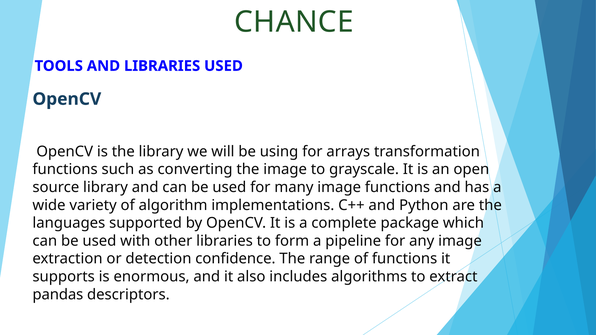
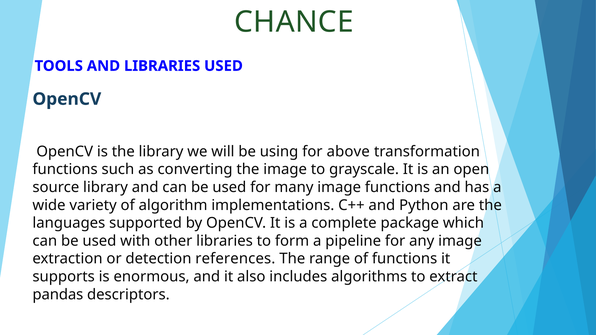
arrays: arrays -> above
confidence: confidence -> references
